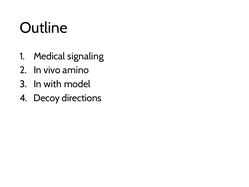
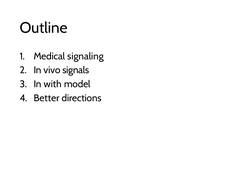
amino: amino -> signals
Decoy: Decoy -> Better
